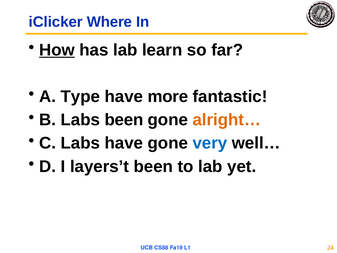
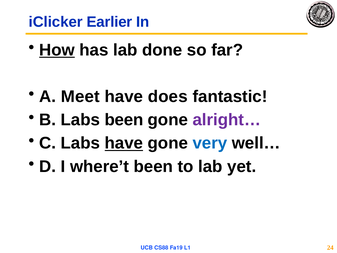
Where: Where -> Earlier
learn: learn -> done
Type: Type -> Meet
more: more -> does
alright… colour: orange -> purple
have at (124, 143) underline: none -> present
layers’t: layers’t -> where’t
